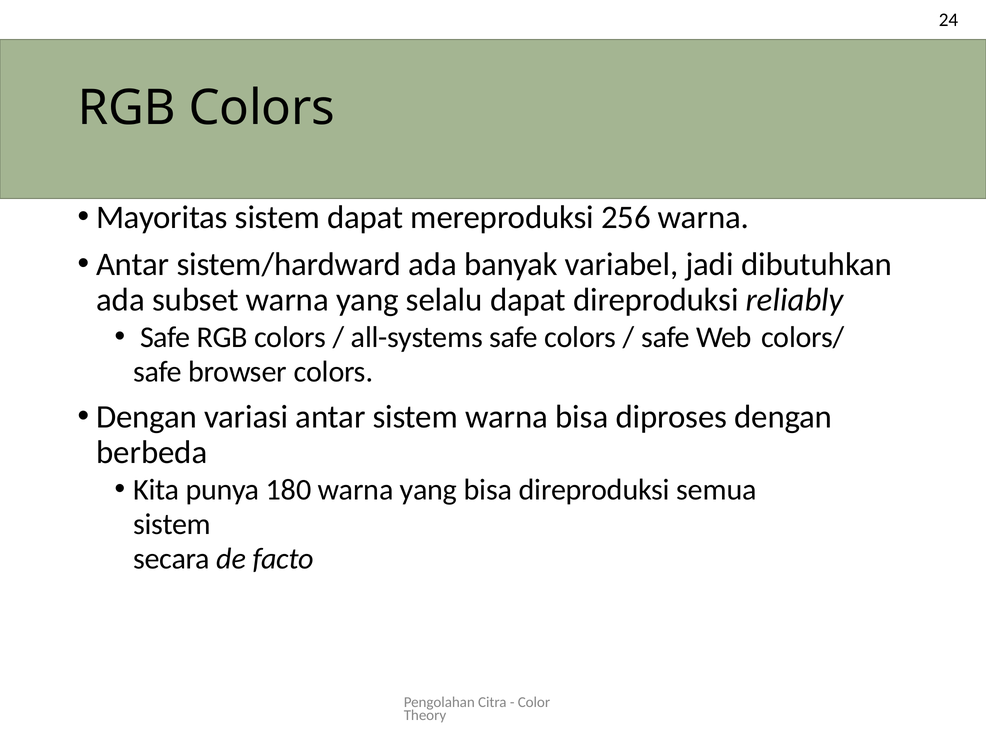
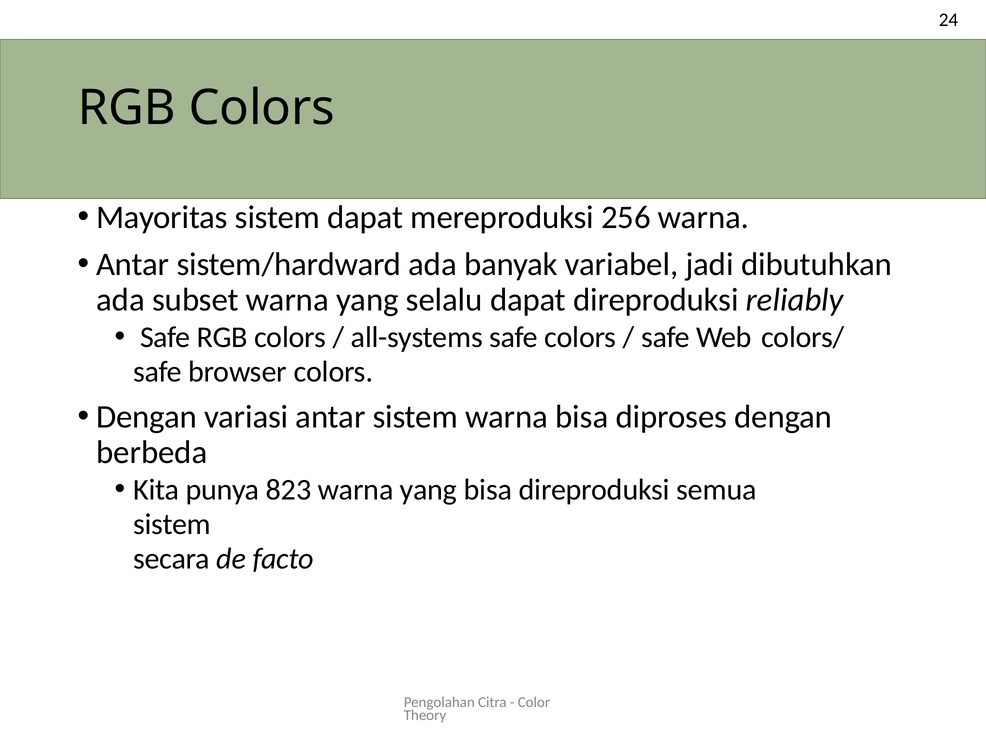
180: 180 -> 823
